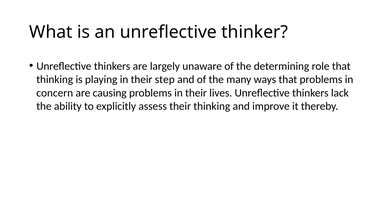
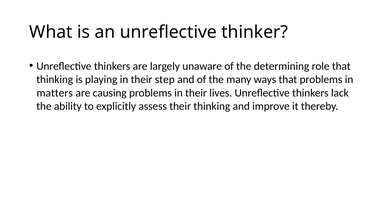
concern: concern -> matters
